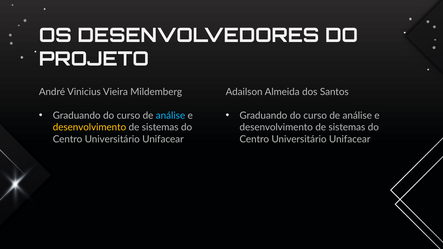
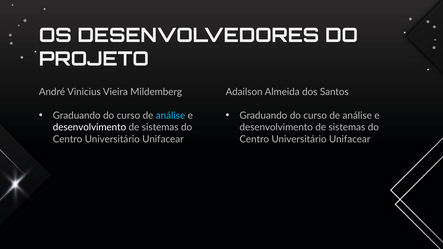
desenvolvimento at (89, 127) colour: yellow -> white
